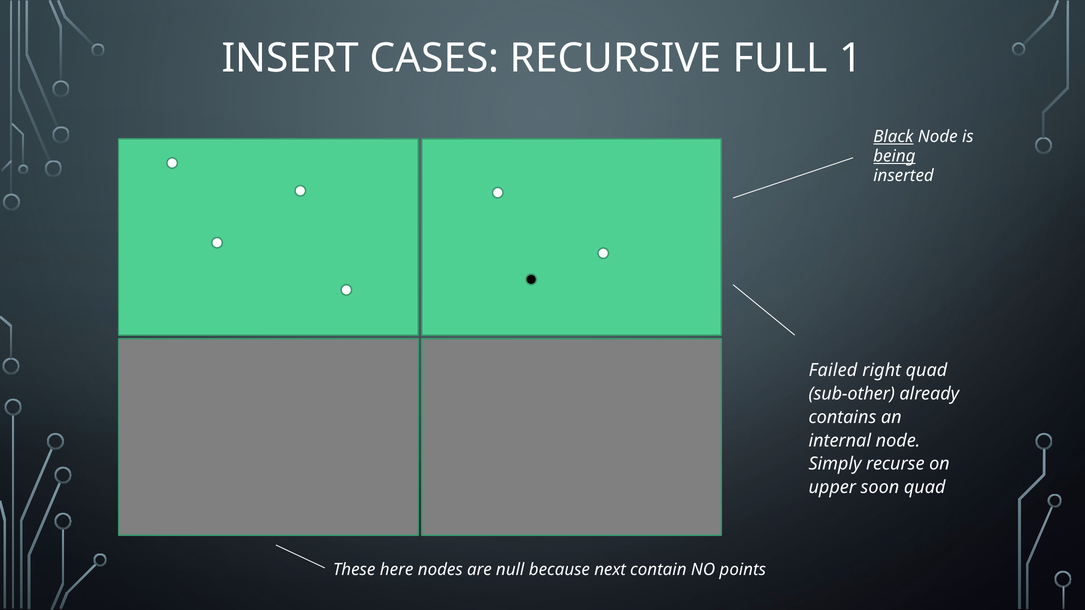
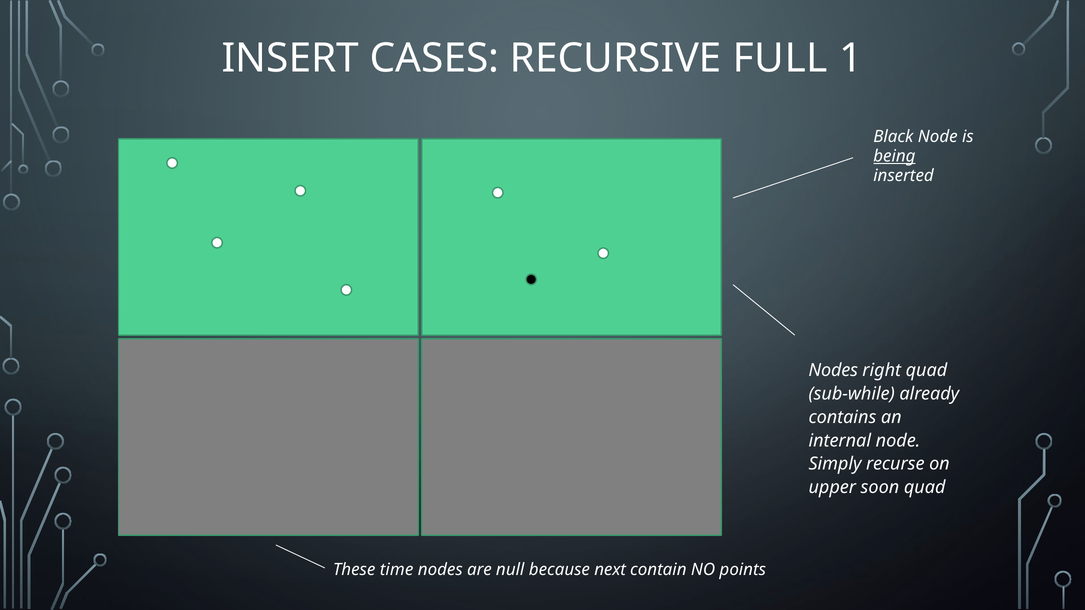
Black underline: present -> none
Failed at (833, 371): Failed -> Nodes
sub-other: sub-other -> sub-while
here: here -> time
